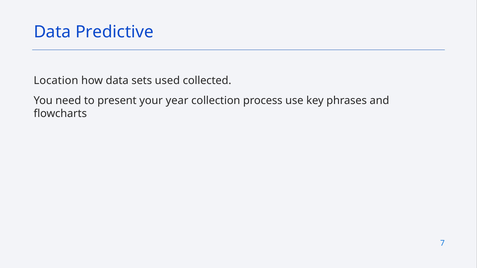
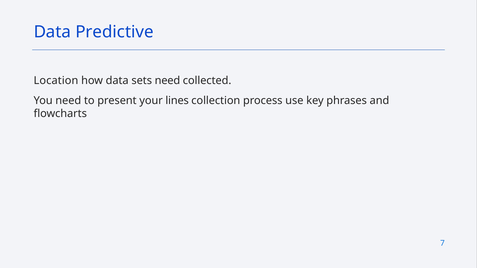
sets used: used -> need
year: year -> lines
